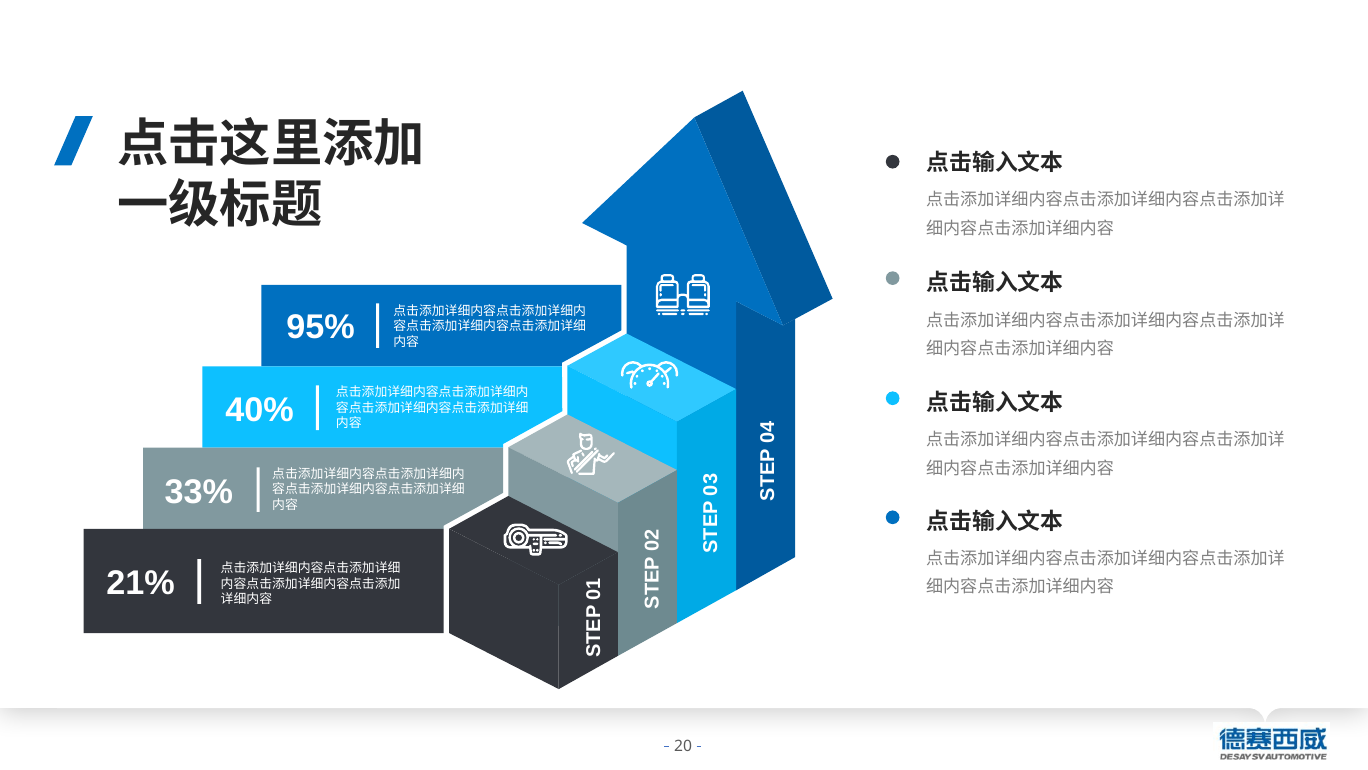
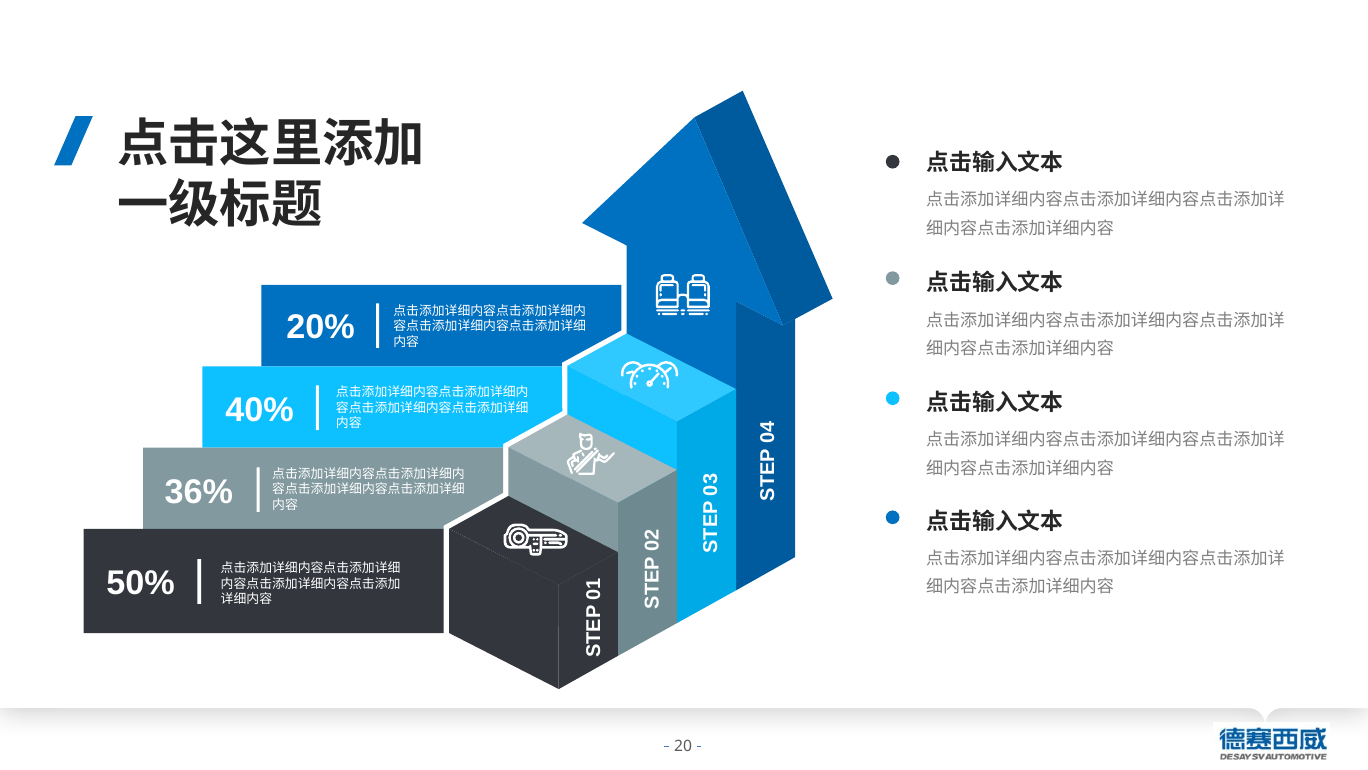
95%: 95% -> 20%
33%: 33% -> 36%
21%: 21% -> 50%
